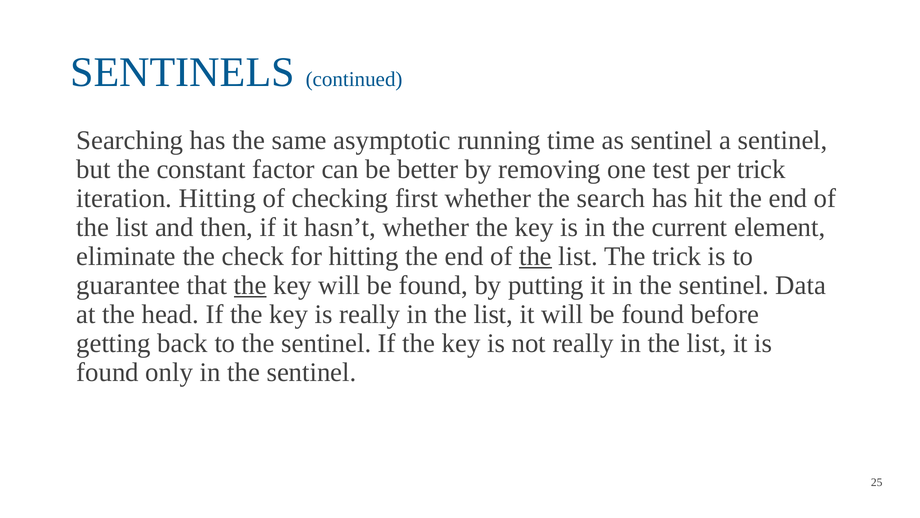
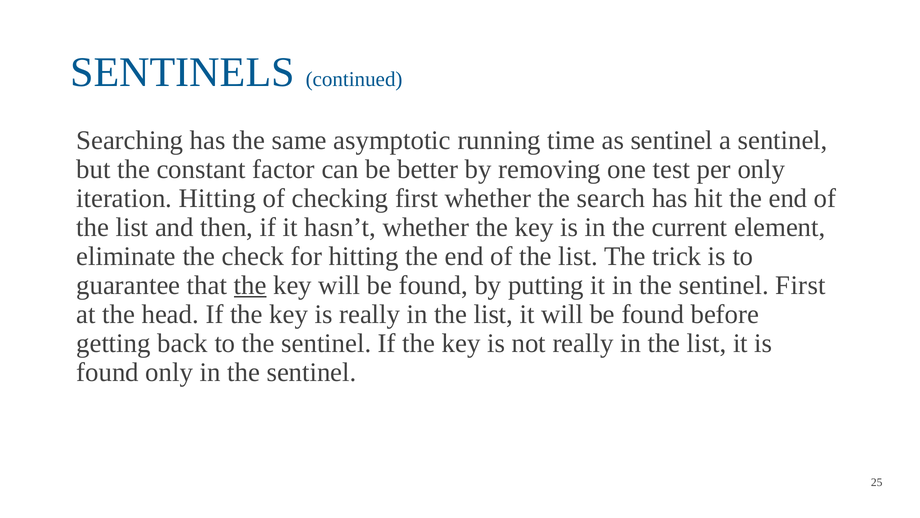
per trick: trick -> only
the at (535, 256) underline: present -> none
sentinel Data: Data -> First
